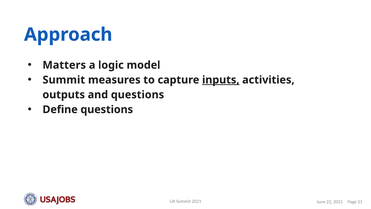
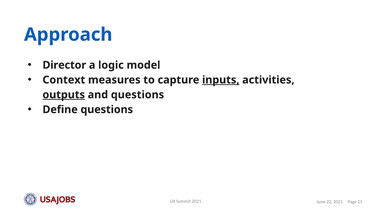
Matters: Matters -> Director
Summit at (64, 80): Summit -> Context
outputs underline: none -> present
